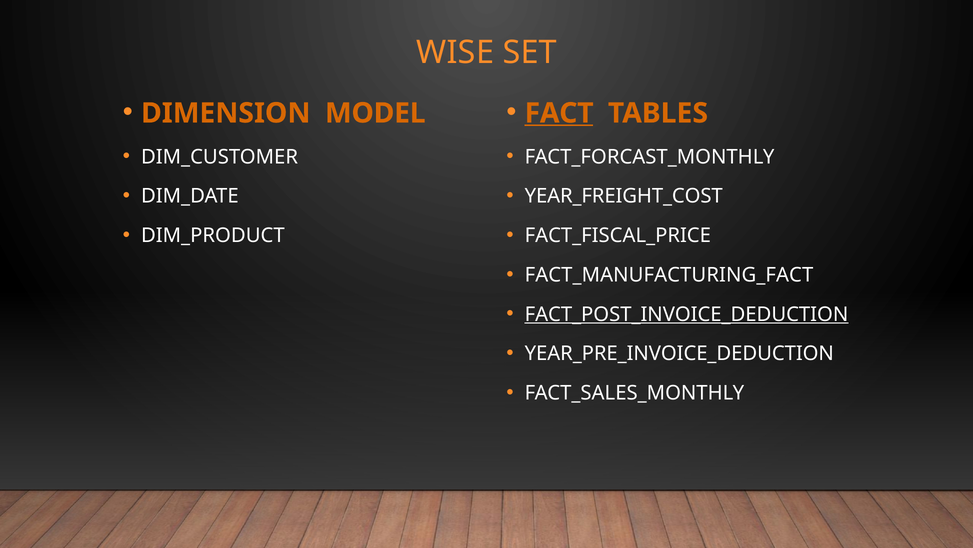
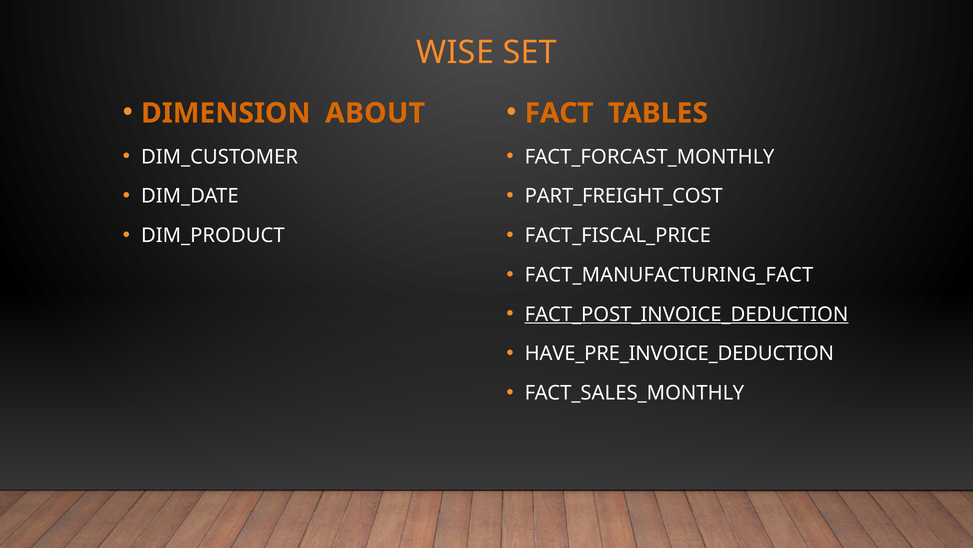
MODEL: MODEL -> ABOUT
FACT underline: present -> none
YEAR_FREIGHT_COST: YEAR_FREIGHT_COST -> PART_FREIGHT_COST
YEAR_PRE_INVOICE_DEDUCTION: YEAR_PRE_INVOICE_DEDUCTION -> HAVE_PRE_INVOICE_DEDUCTION
